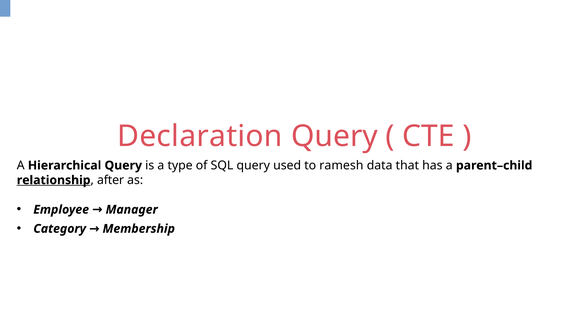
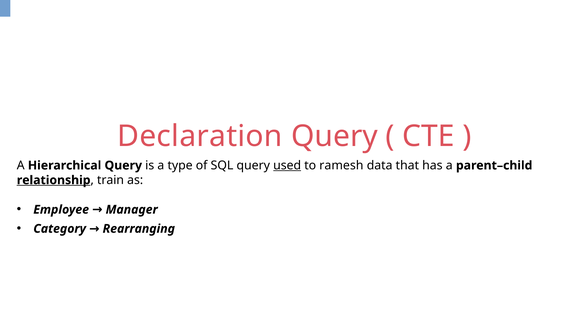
used underline: none -> present
after: after -> train
Membership: Membership -> Rearranging
